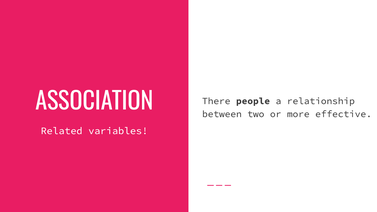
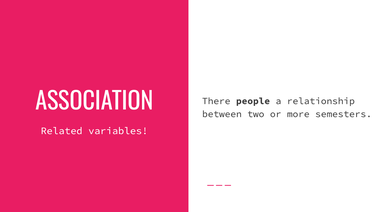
effective: effective -> semesters
